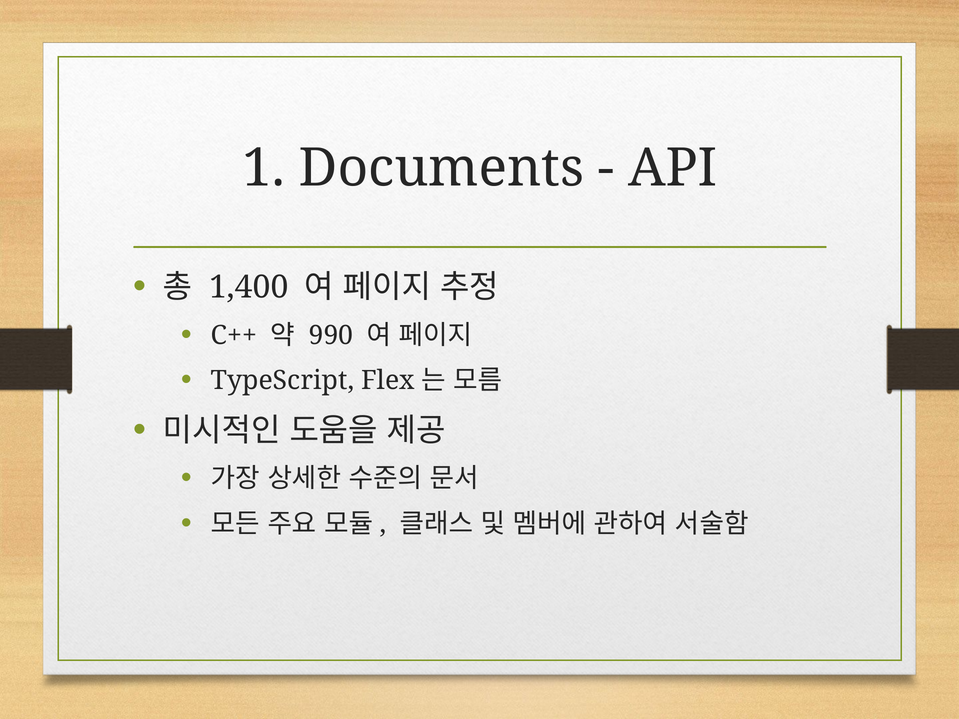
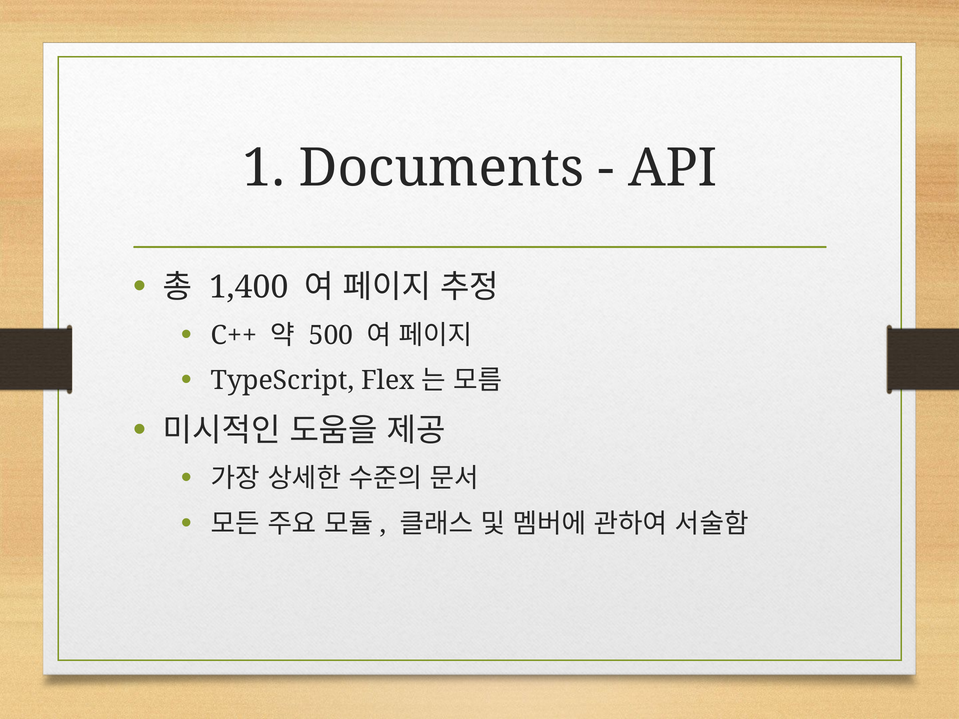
990: 990 -> 500
